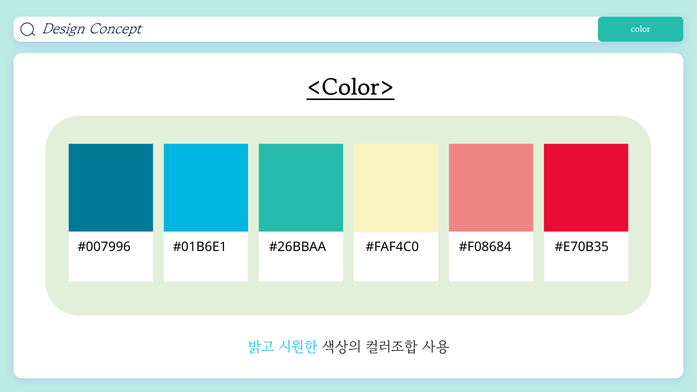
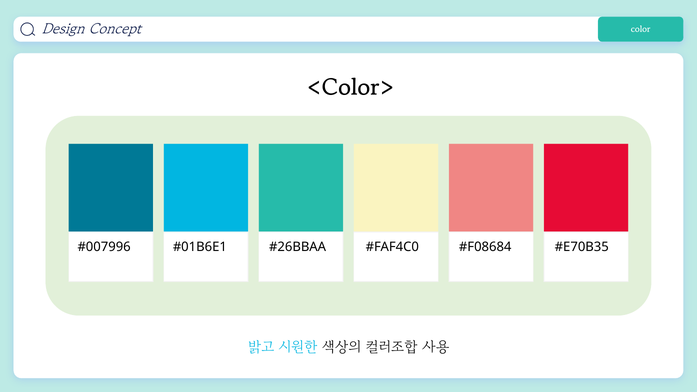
<Color> underline: present -> none
